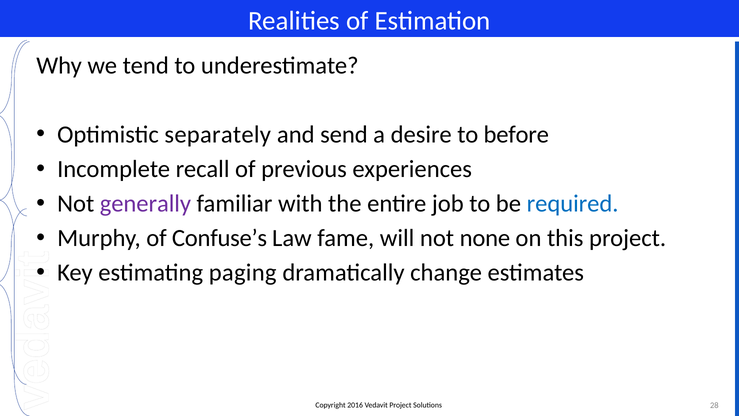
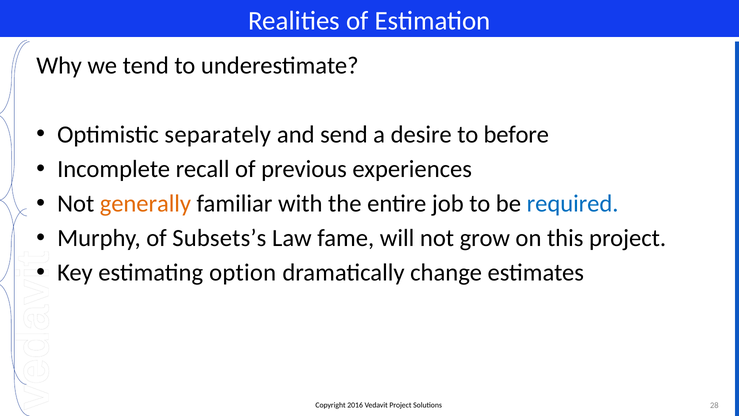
generally colour: purple -> orange
Confuse’s: Confuse’s -> Subsets’s
none: none -> grow
paging: paging -> option
